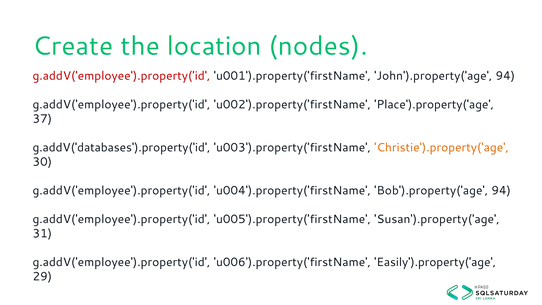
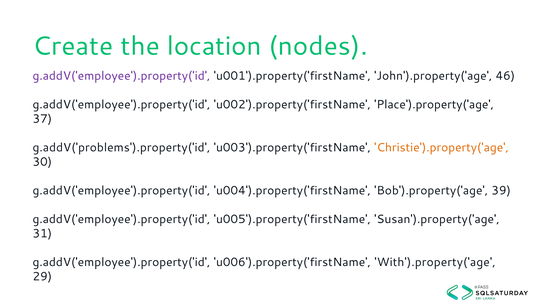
g.addV('employee').property('id at (121, 76) colour: red -> purple
John').property('age 94: 94 -> 46
g.addV('databases').property('id: g.addV('databases').property('id -> g.addV('problems').property('id
Bob').property('age 94: 94 -> 39
Easily').property('age: Easily').property('age -> With').property('age
